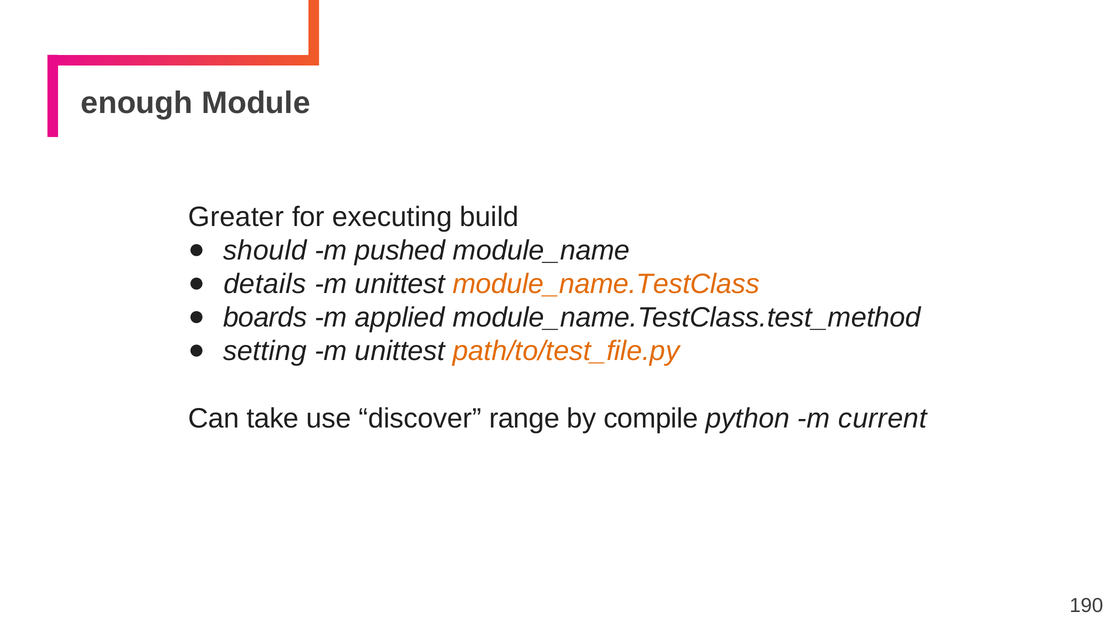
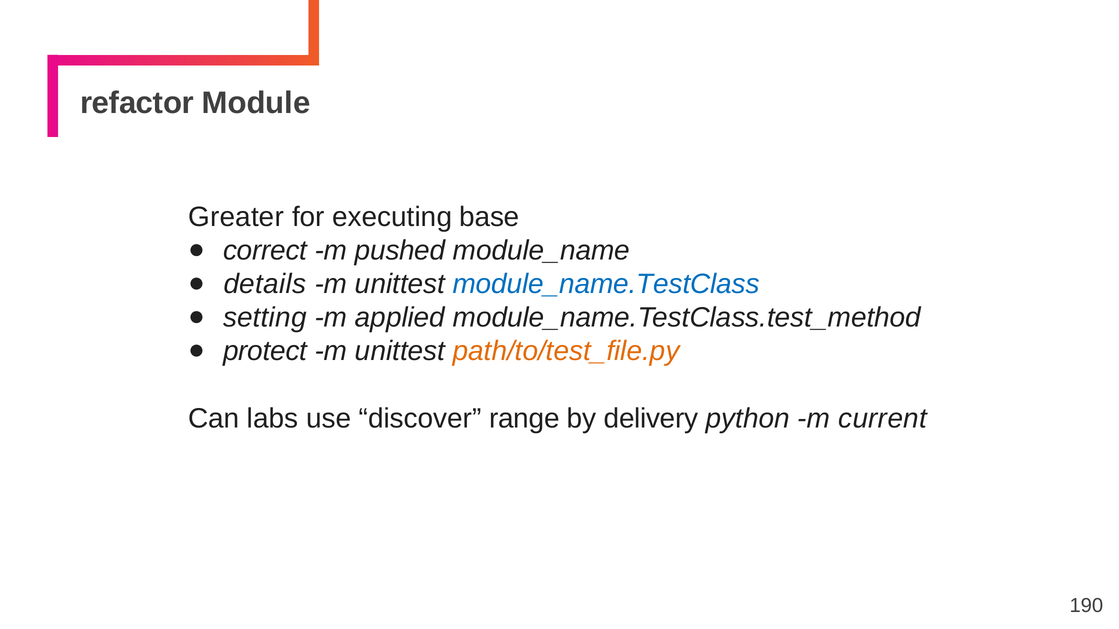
enough: enough -> refactor
build: build -> base
should: should -> correct
module_name.TestClass colour: orange -> blue
boards: boards -> setting
setting: setting -> protect
take: take -> labs
compile: compile -> delivery
